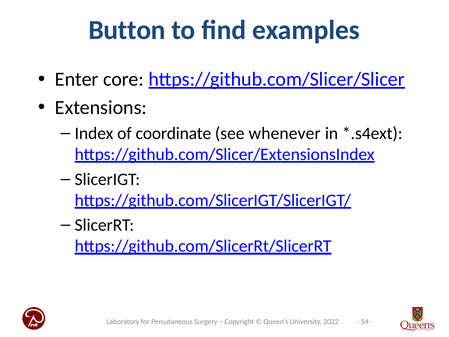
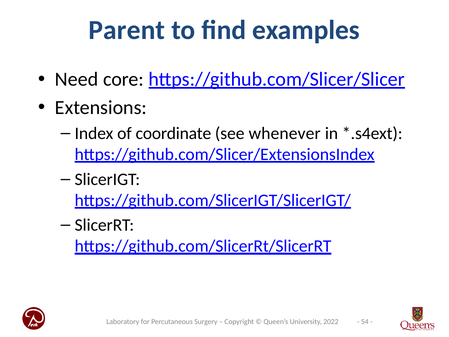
Button: Button -> Parent
Enter: Enter -> Need
